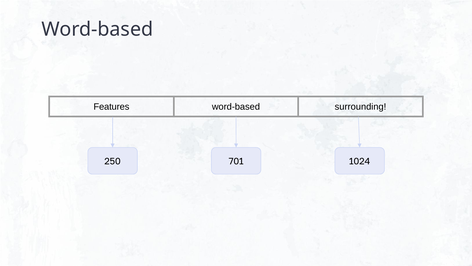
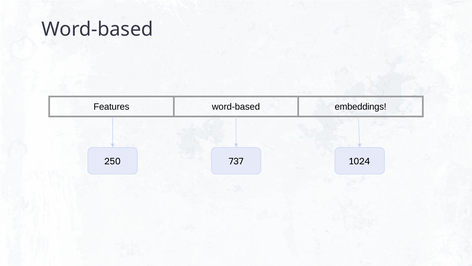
surrounding: surrounding -> embeddings
701: 701 -> 737
